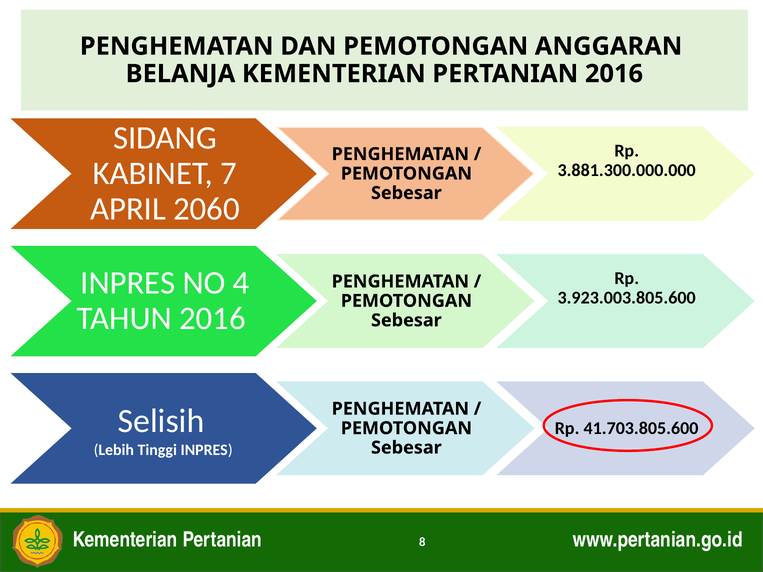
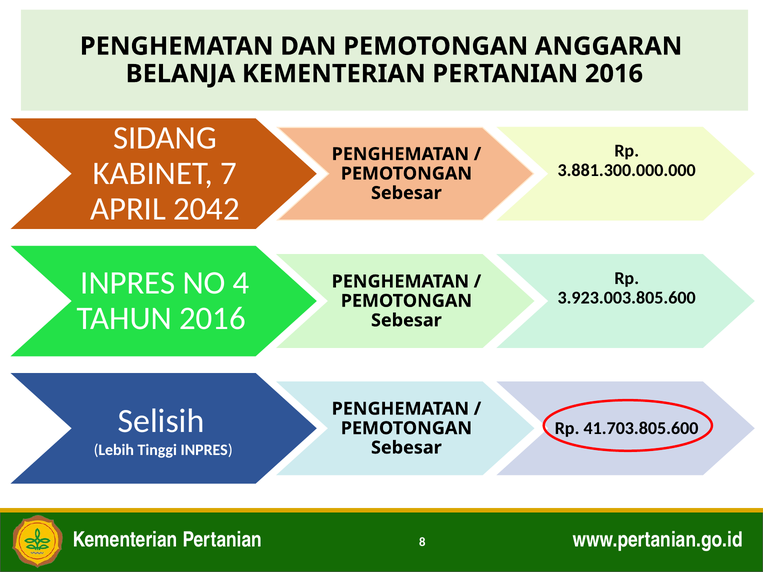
2060: 2060 -> 2042
